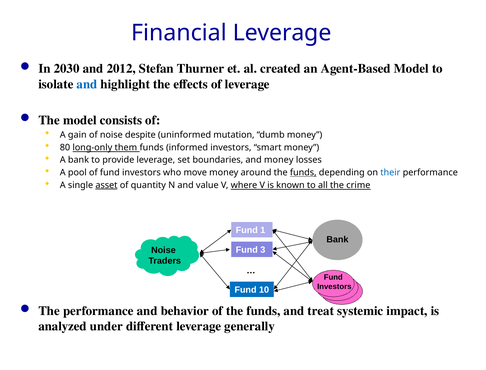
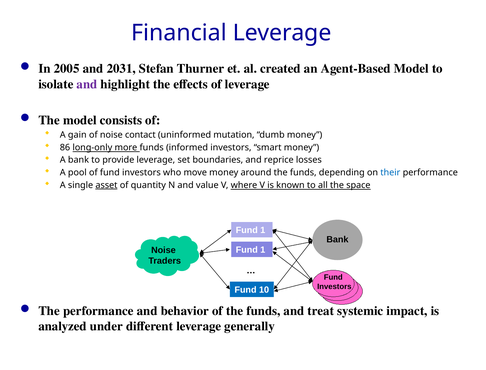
2030: 2030 -> 2005
2012: 2012 -> 2031
and at (87, 84) colour: blue -> purple
despite: despite -> contact
80: 80 -> 86
them: them -> more
and money: money -> reprice
funds at (303, 173) underline: present -> none
crime: crime -> space
3 at (263, 250): 3 -> 1
